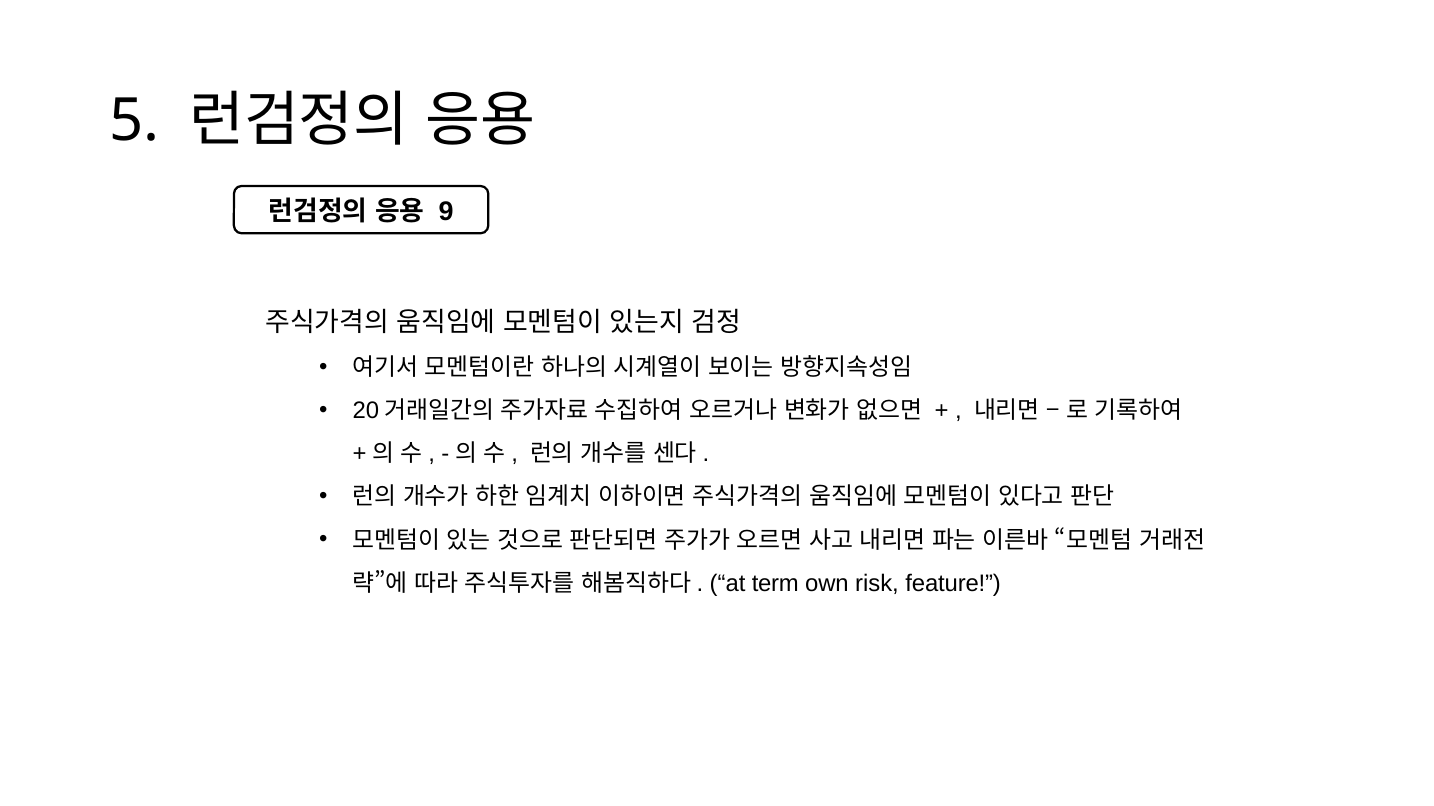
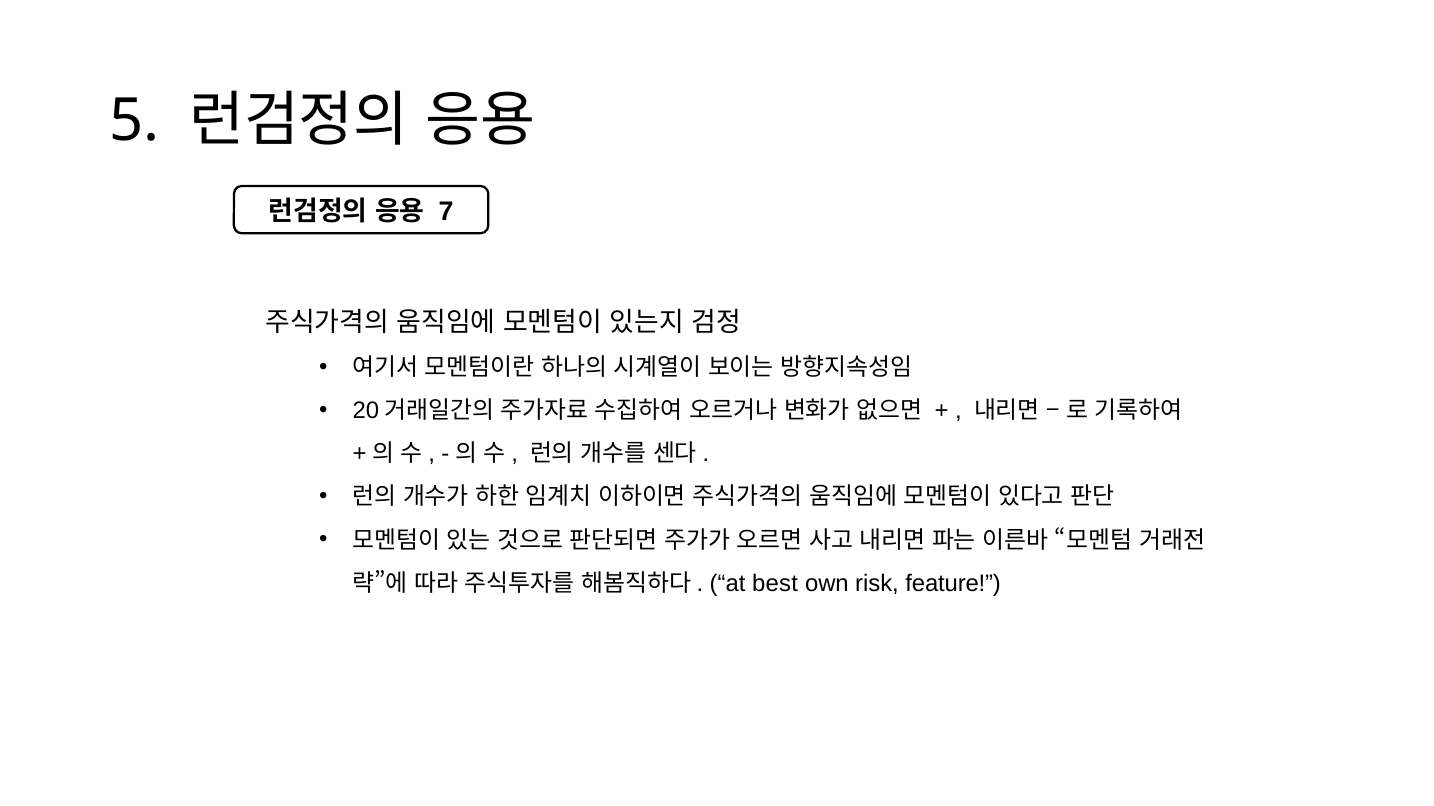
9: 9 -> 7
term: term -> best
